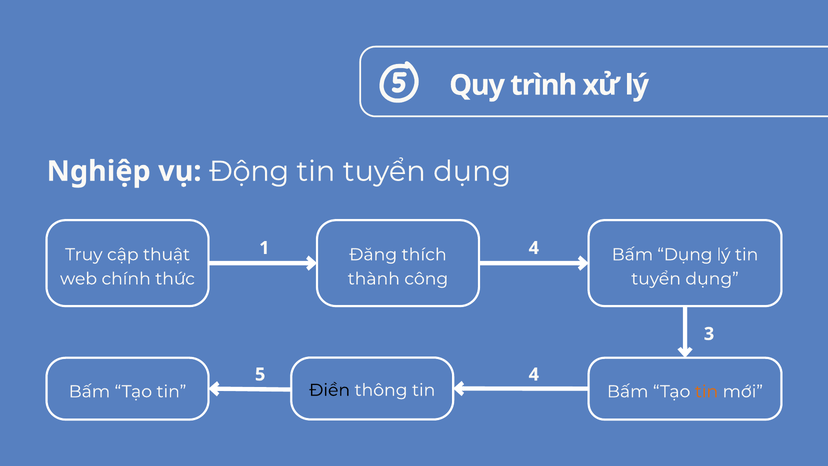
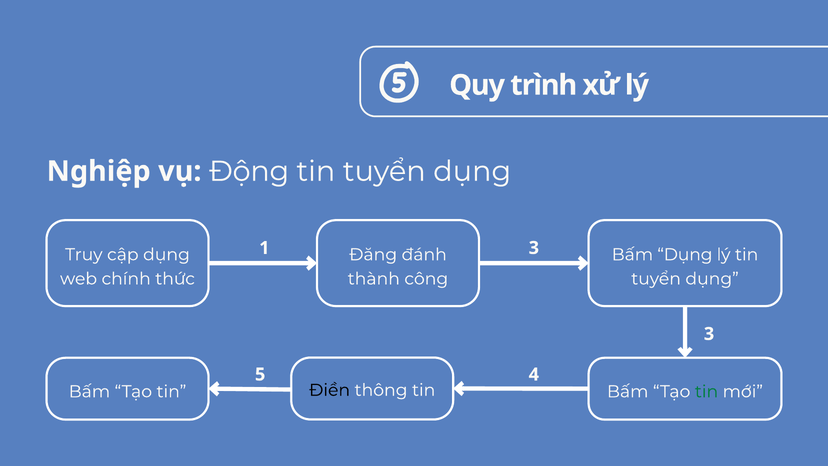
1 4: 4 -> 3
cập thuật: thuật -> dụng
thích: thích -> đánh
tin at (706, 391) colour: orange -> green
